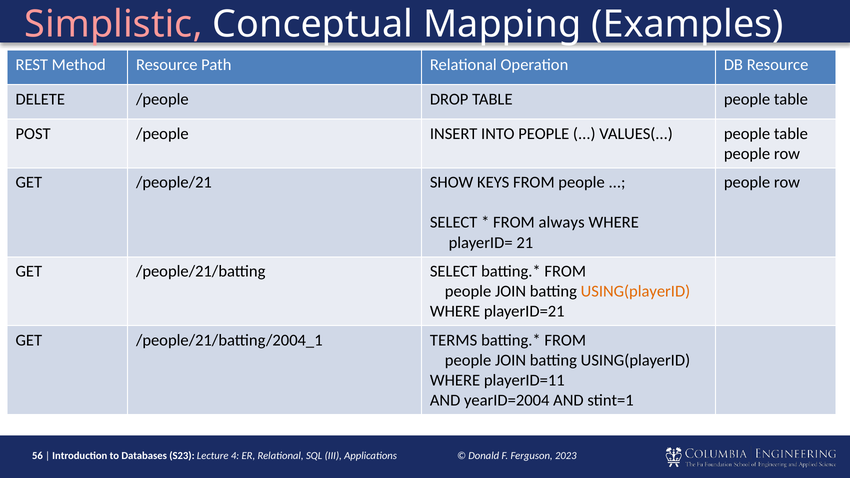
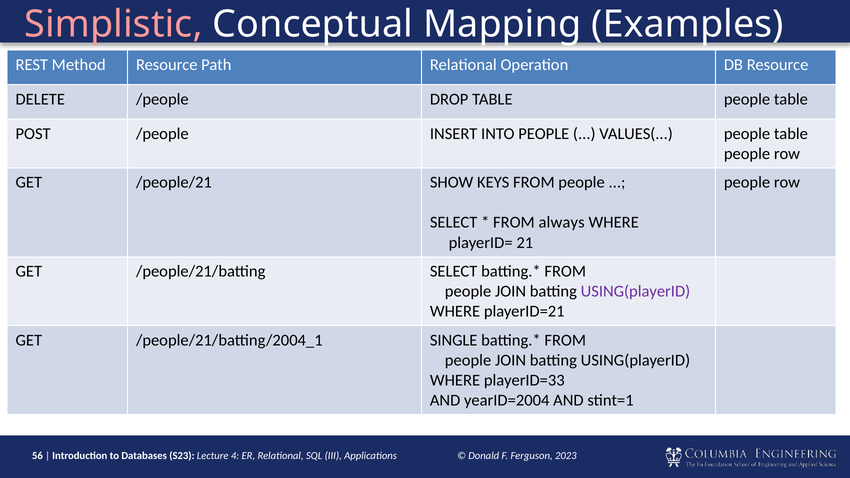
USING(playerID at (635, 291) colour: orange -> purple
TERMS: TERMS -> SINGLE
playerID=11: playerID=11 -> playerID=33
